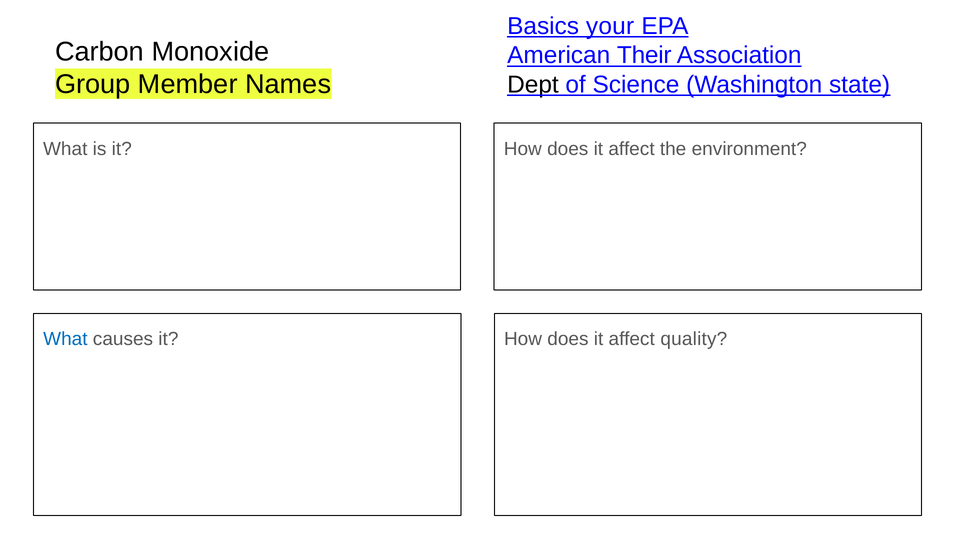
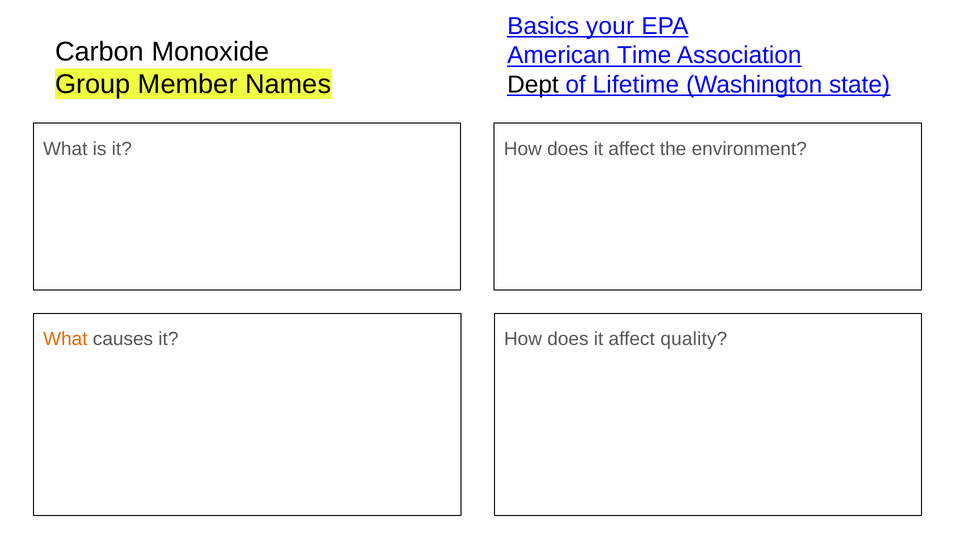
Their: Their -> Time
Science: Science -> Lifetime
What at (65, 340) colour: blue -> orange
